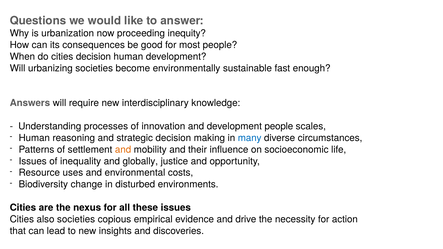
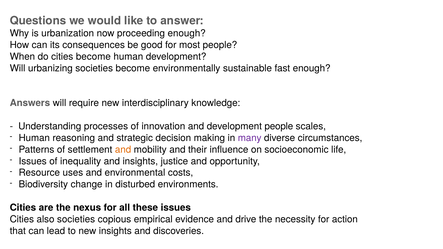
proceeding inequity: inequity -> enough
cities decision: decision -> become
many colour: blue -> purple
and globally: globally -> insights
